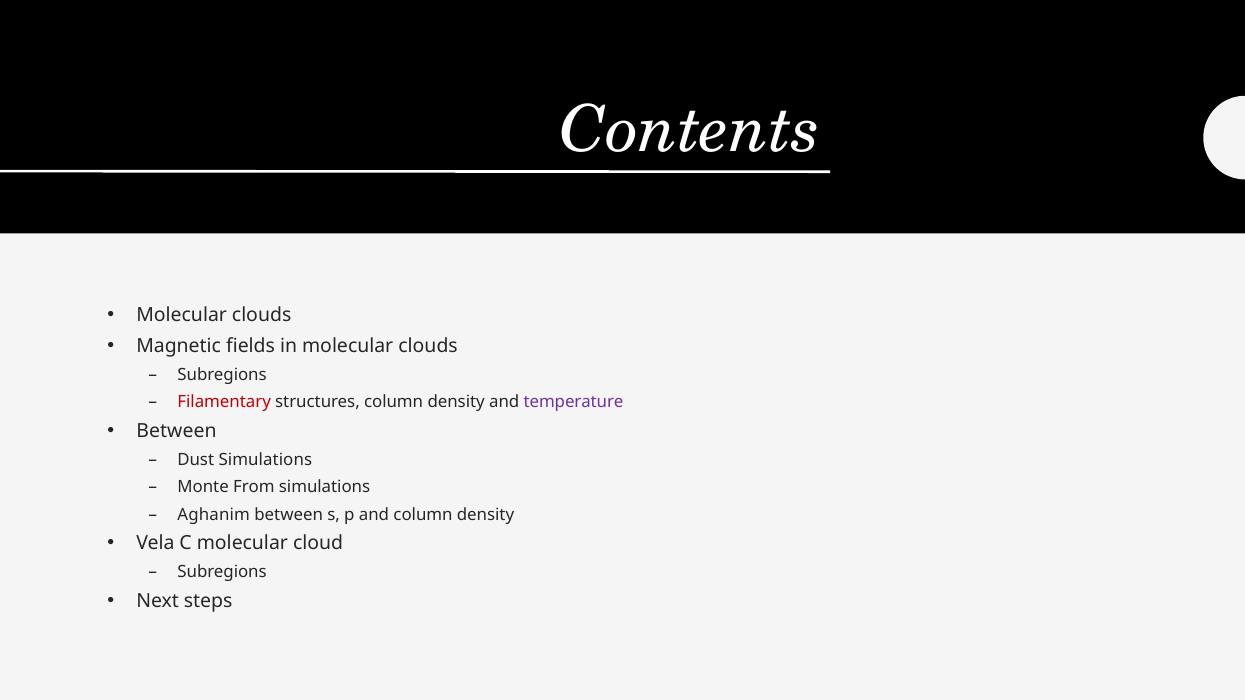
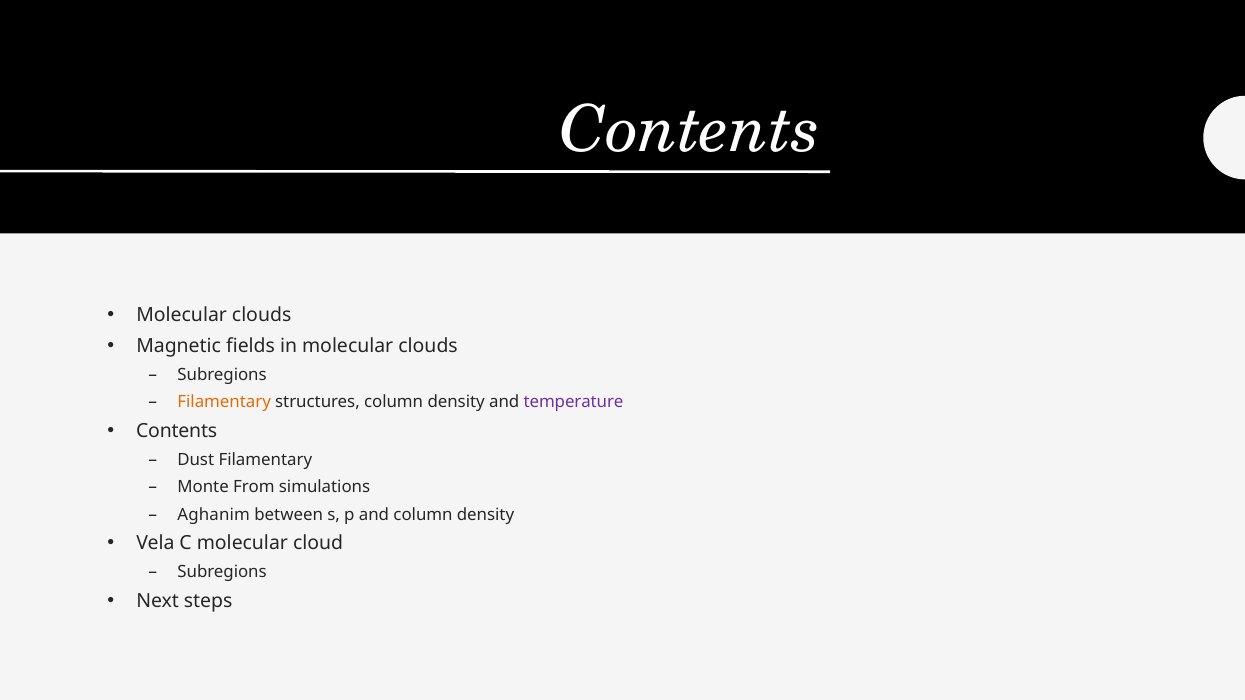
Filamentary at (224, 402) colour: red -> orange
Between at (177, 431): Between -> Contents
Dust Simulations: Simulations -> Filamentary
